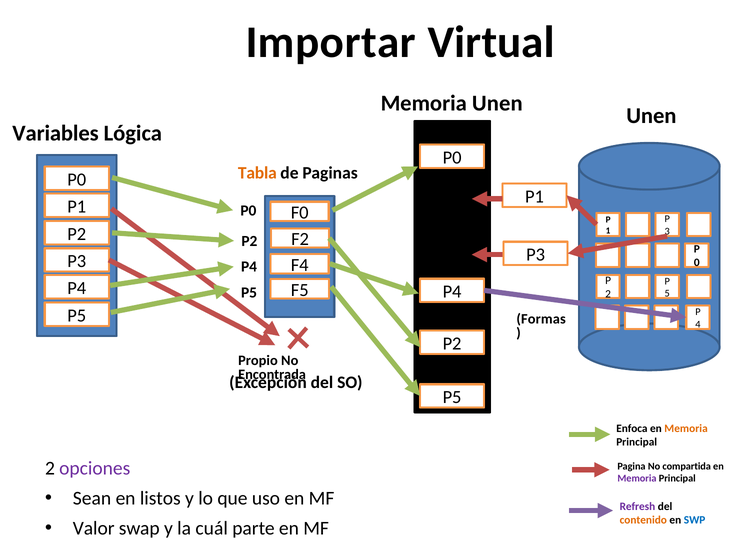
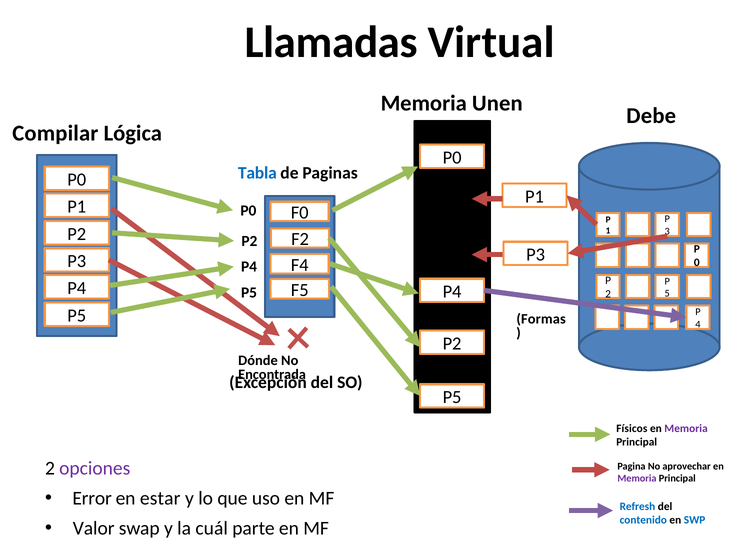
Importar: Importar -> Llamadas
Unen at (651, 116): Unen -> Debe
Variables: Variables -> Compilar
Tabla colour: orange -> blue
Propio: Propio -> Dónde
Enfoca: Enfoca -> Físicos
Memoria at (686, 429) colour: orange -> purple
compartida: compartida -> aprovechar
Sean: Sean -> Error
listos: listos -> estar
Refresh colour: purple -> blue
contenido colour: orange -> blue
